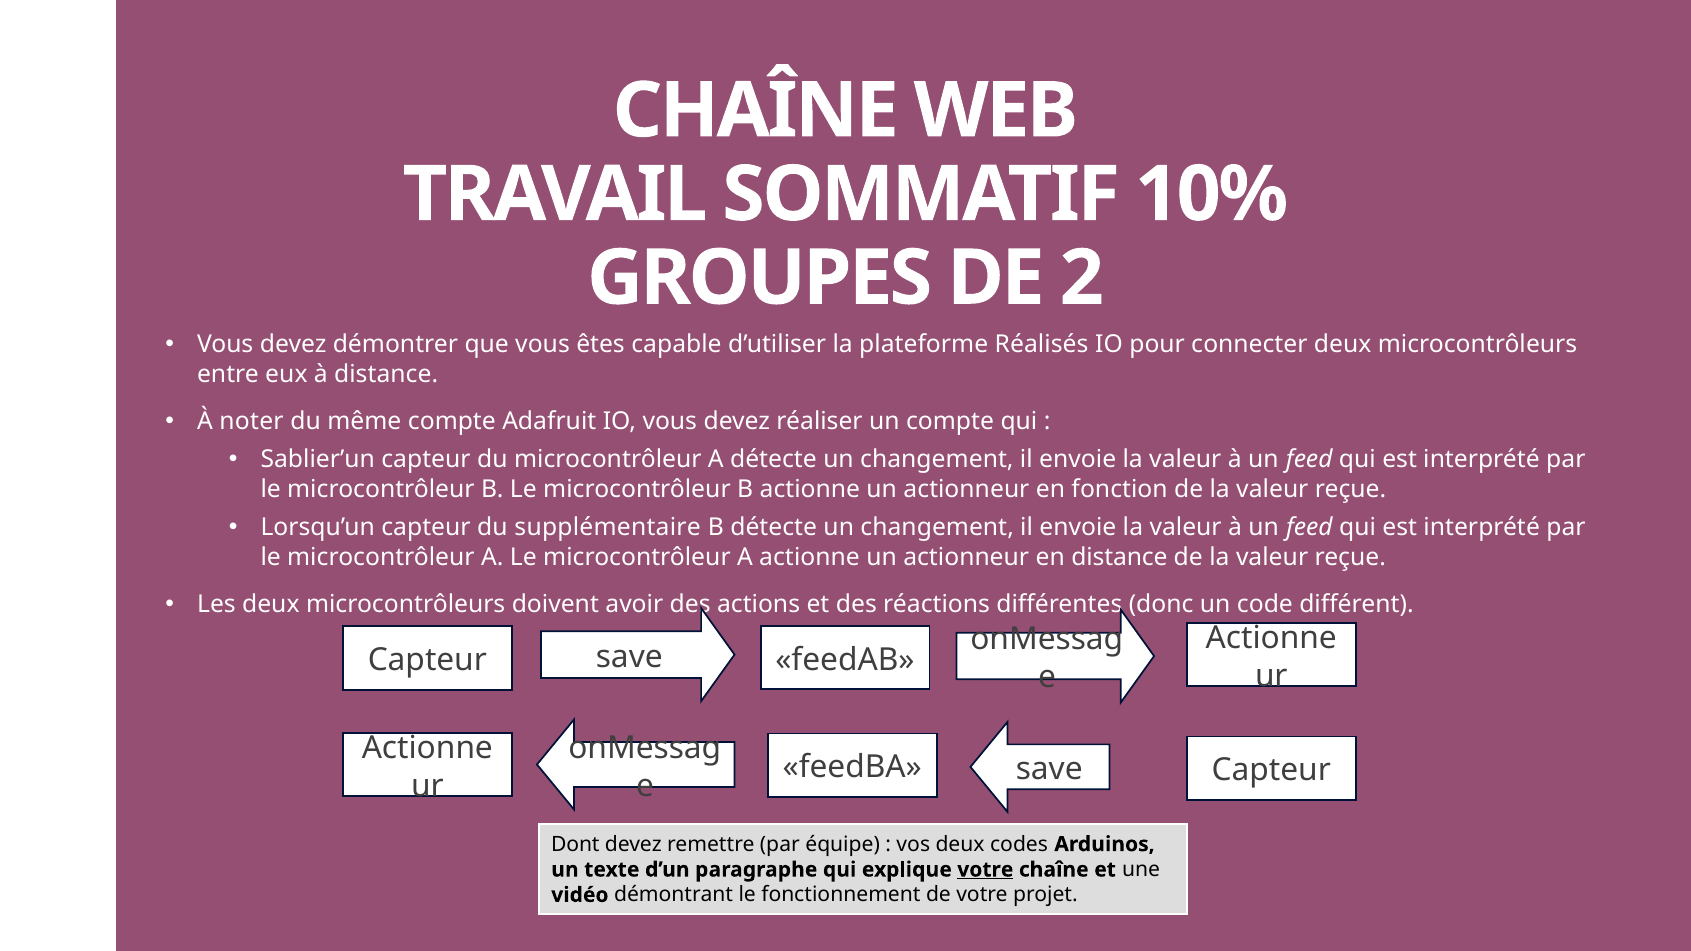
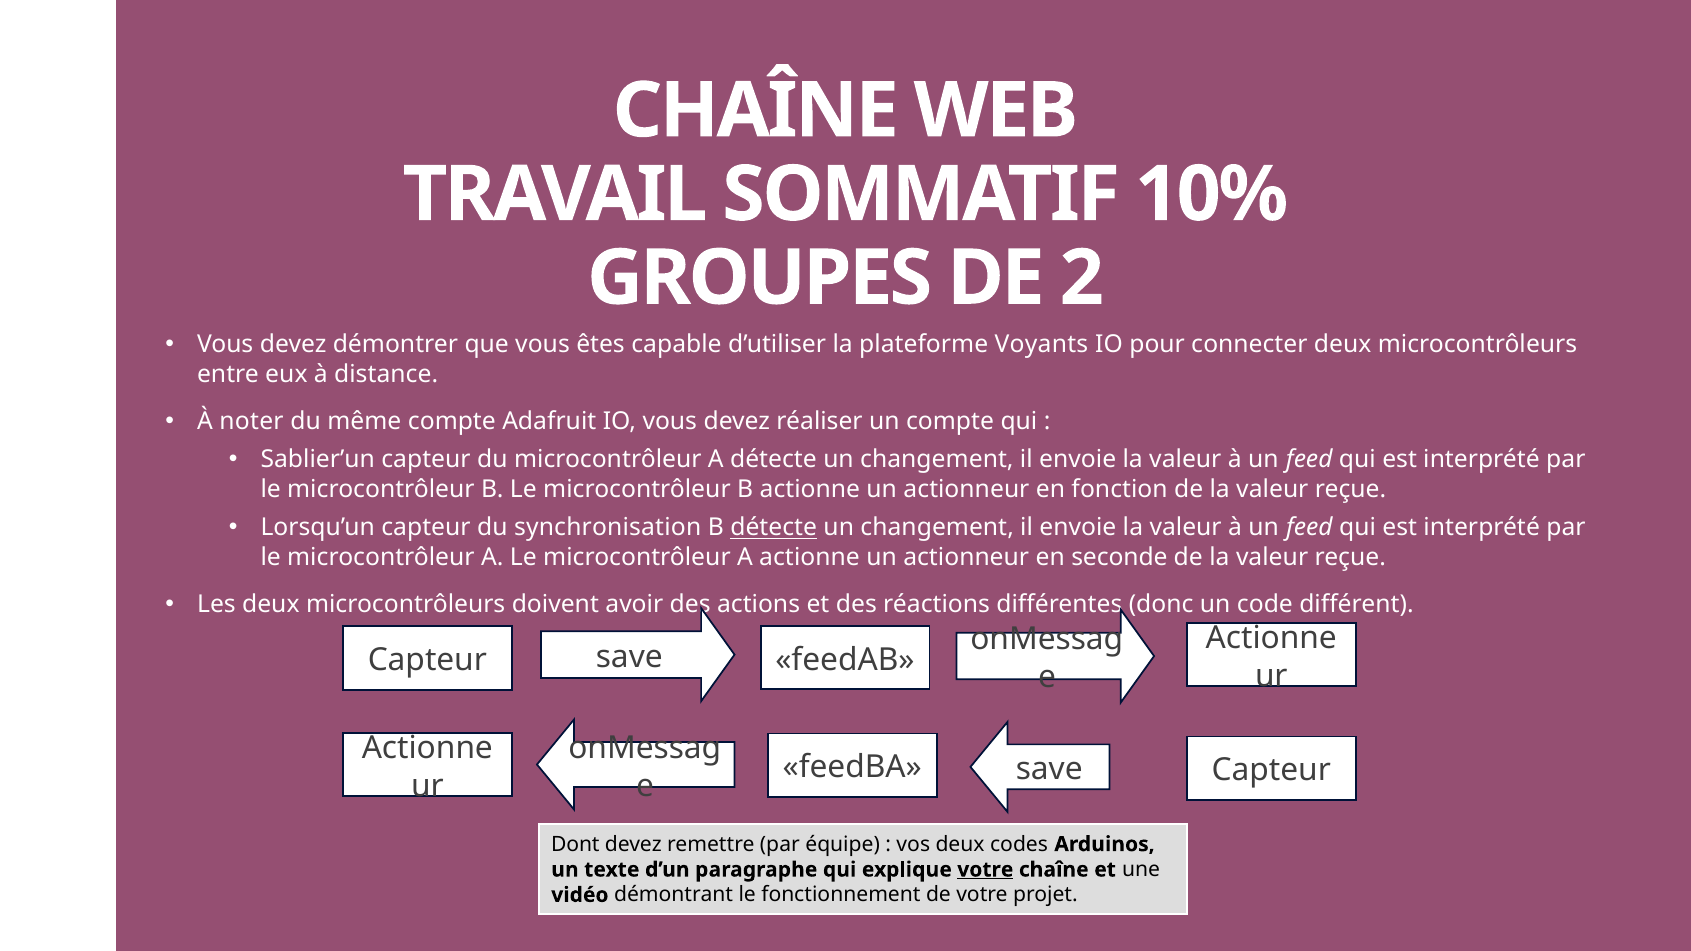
Réalisés: Réalisés -> Voyants
supplémentaire: supplémentaire -> synchronisation
détecte at (774, 528) underline: none -> present
en distance: distance -> seconde
